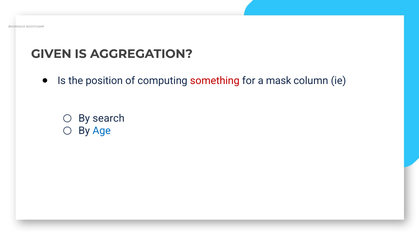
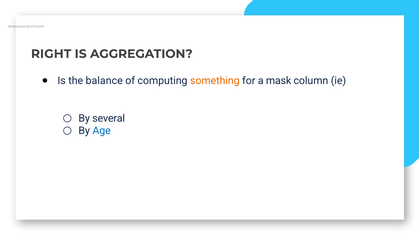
GIVEN: GIVEN -> RIGHT
position: position -> balance
something colour: red -> orange
search: search -> several
